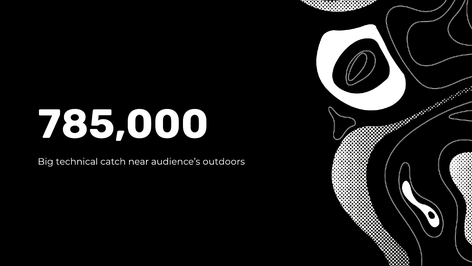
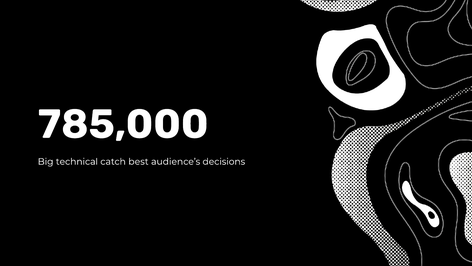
near: near -> best
outdoors: outdoors -> decisions
